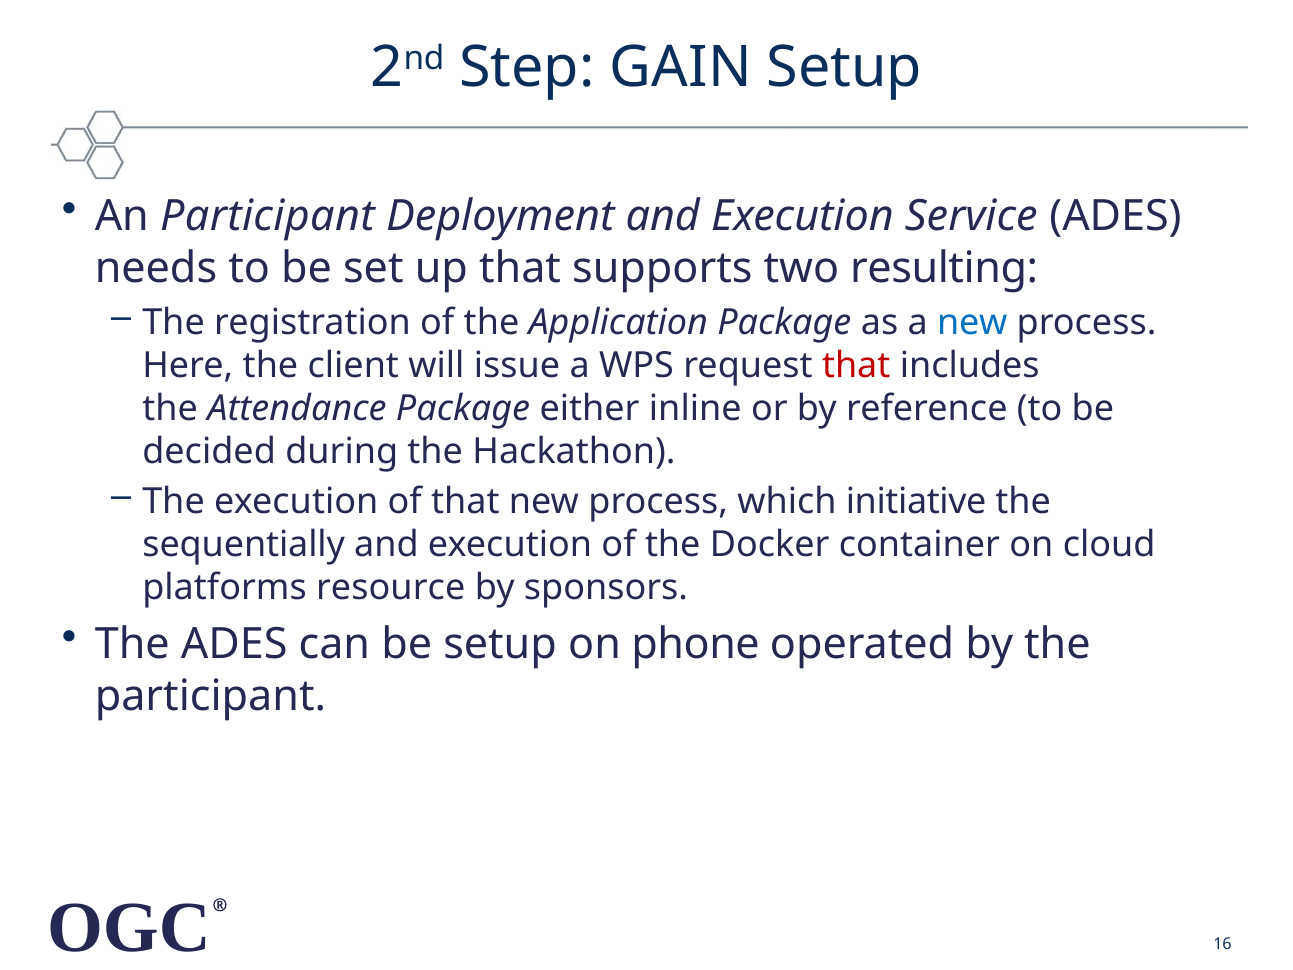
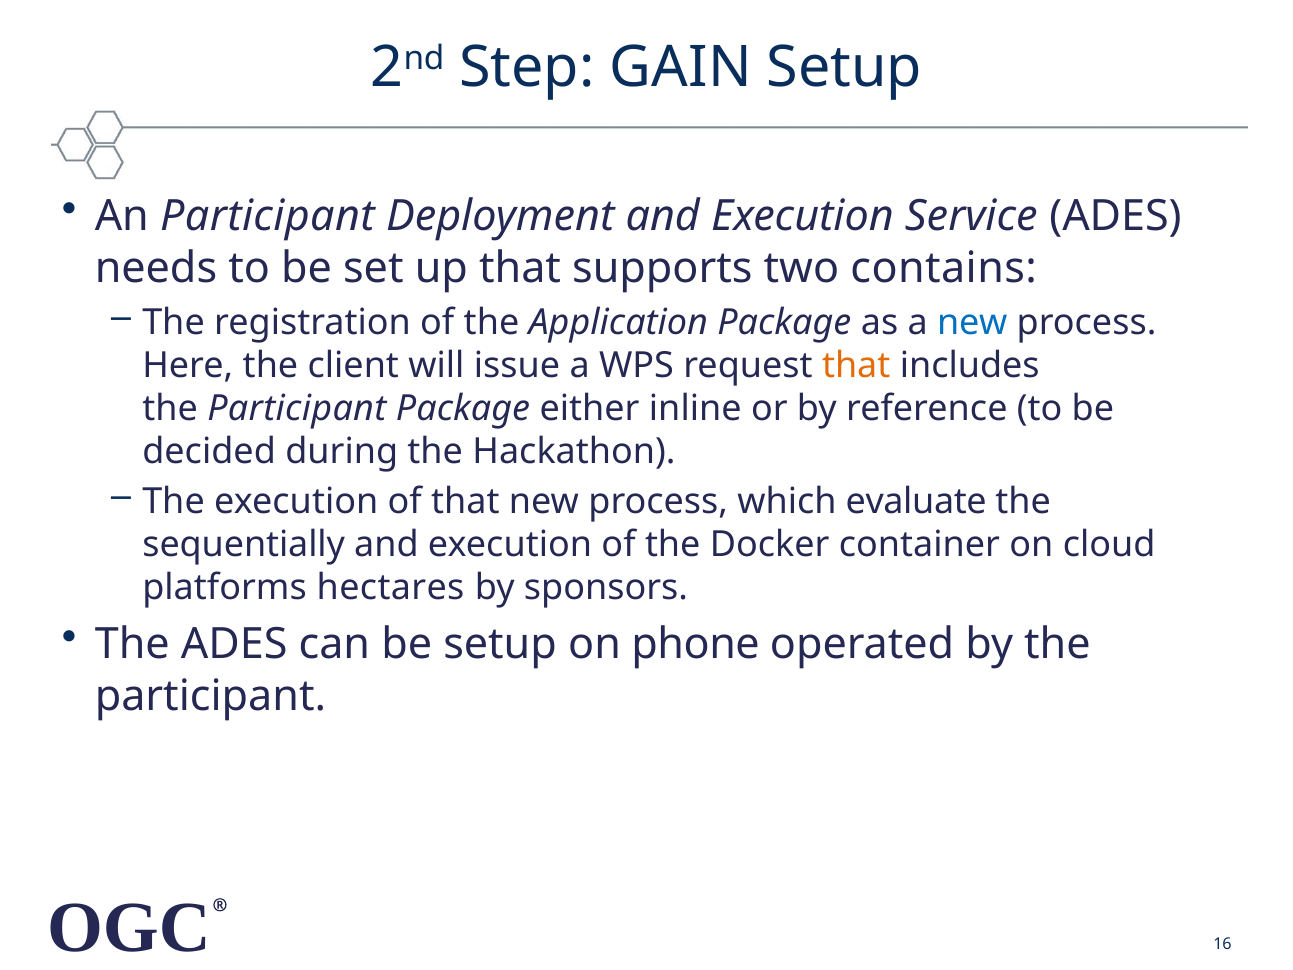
resulting: resulting -> contains
that at (856, 365) colour: red -> orange
Attendance at (297, 408): Attendance -> Participant
initiative: initiative -> evaluate
resource: resource -> hectares
